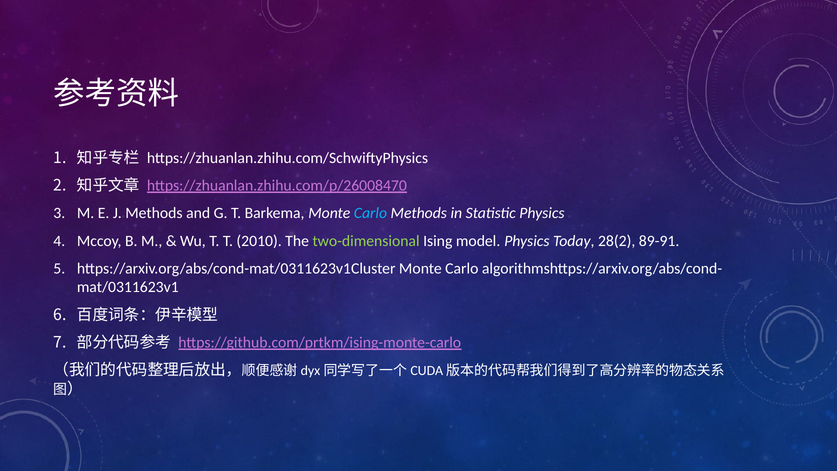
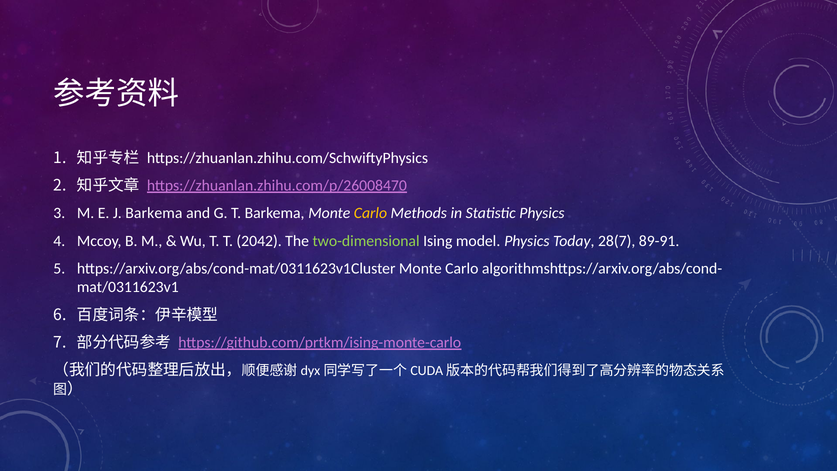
J Methods: Methods -> Barkema
Carlo at (370, 213) colour: light blue -> yellow
2010: 2010 -> 2042
28(2: 28(2 -> 28(7
